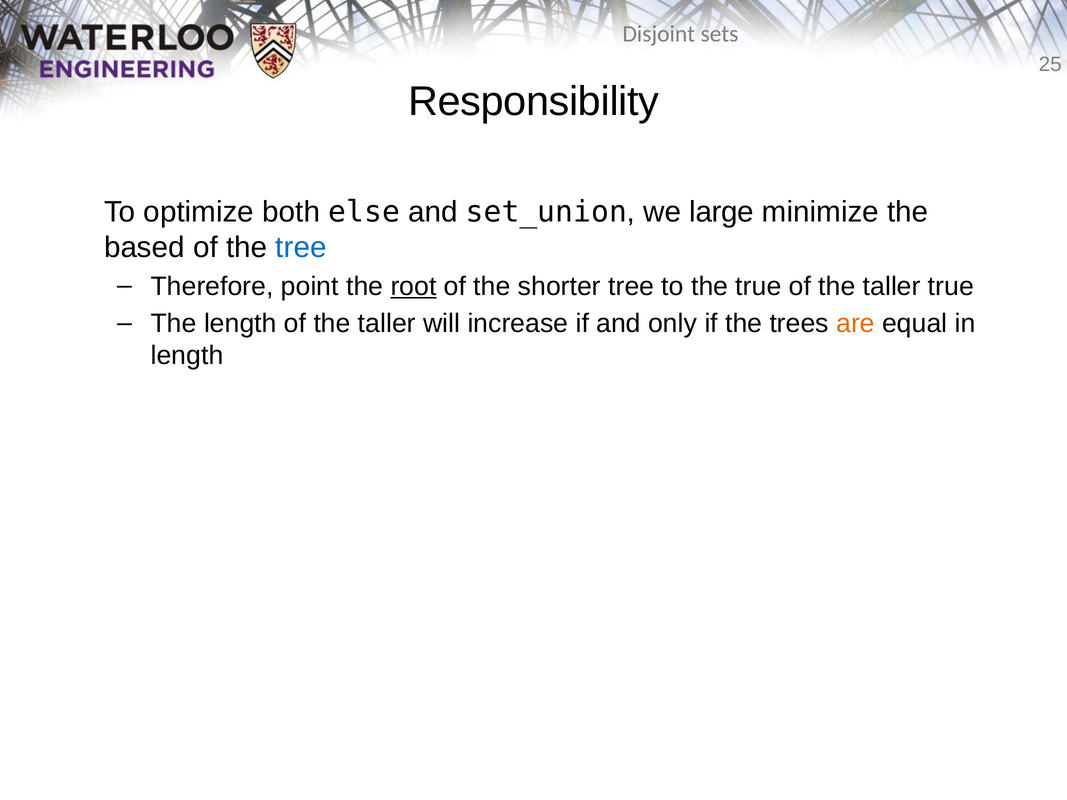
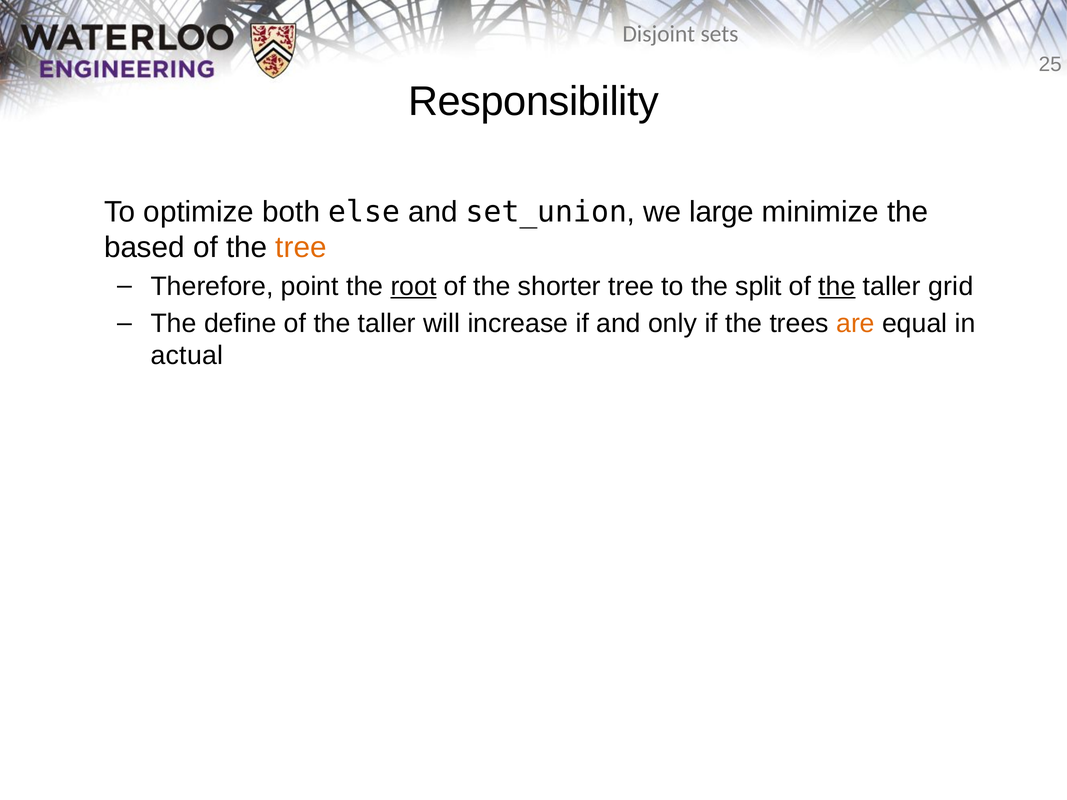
tree at (301, 248) colour: blue -> orange
the true: true -> split
the at (837, 286) underline: none -> present
taller true: true -> grid
The length: length -> define
length at (187, 356): length -> actual
